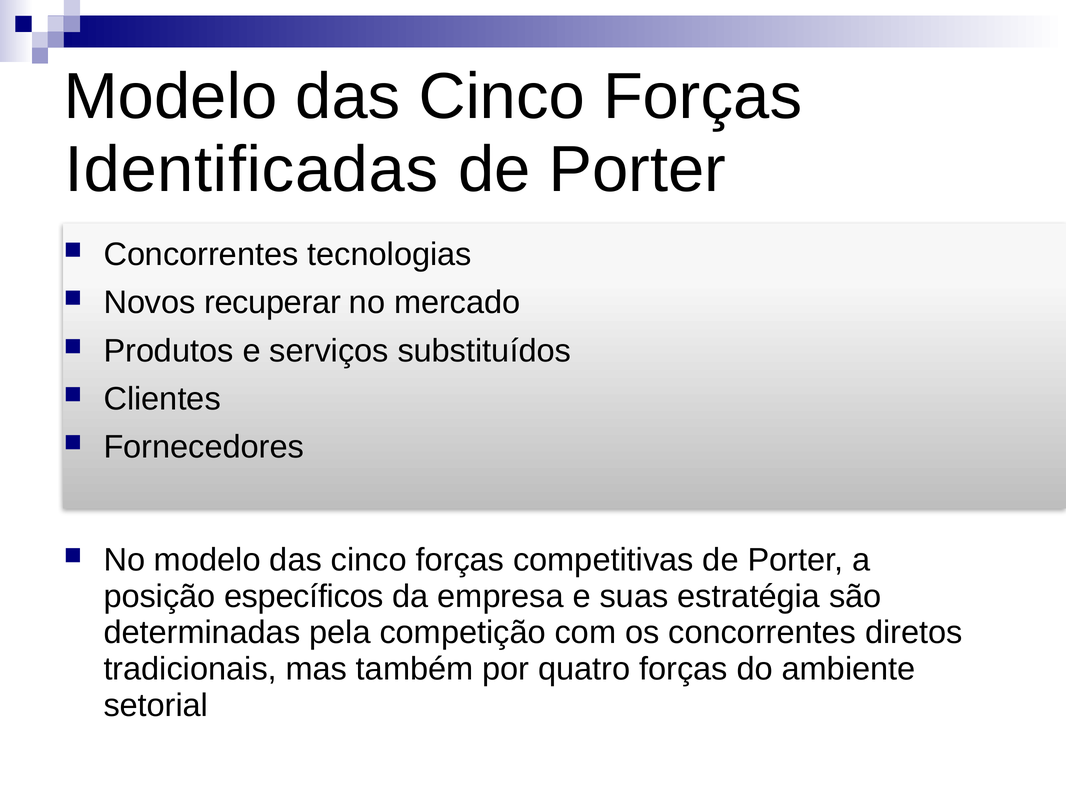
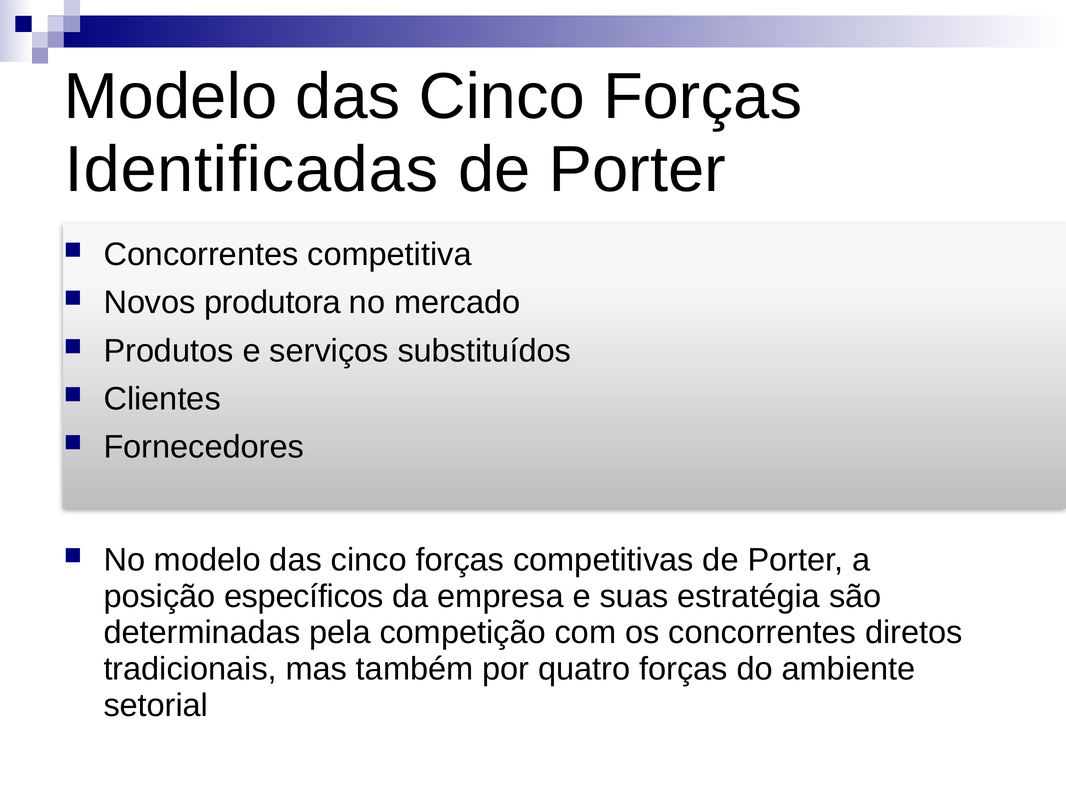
tecnologias: tecnologias -> competitiva
recuperar: recuperar -> produtora
